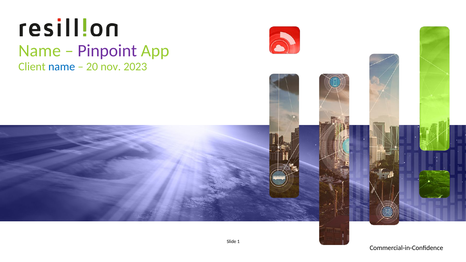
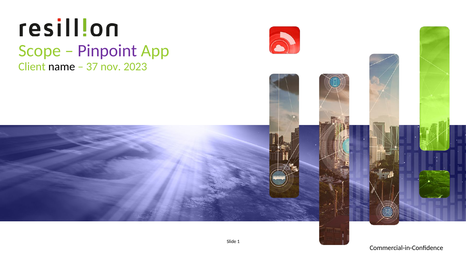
Name at (40, 51): Name -> Scope
name at (62, 67) colour: blue -> black
20: 20 -> 37
